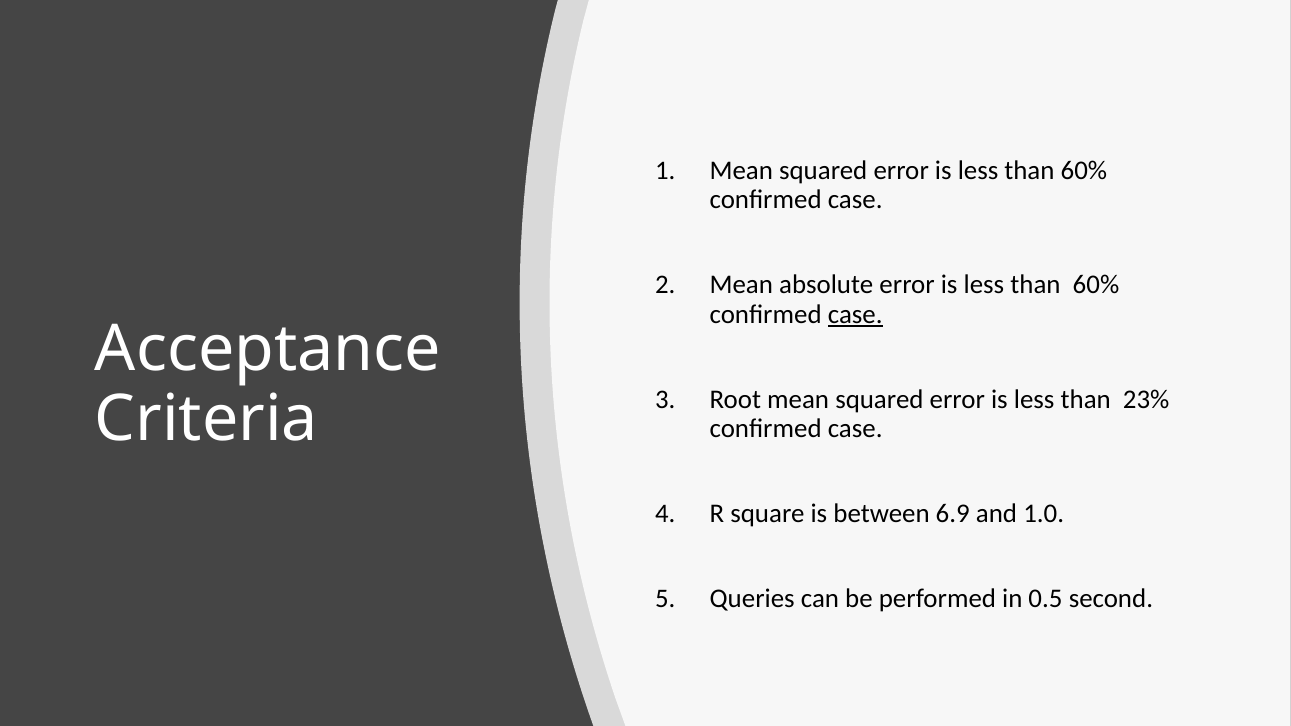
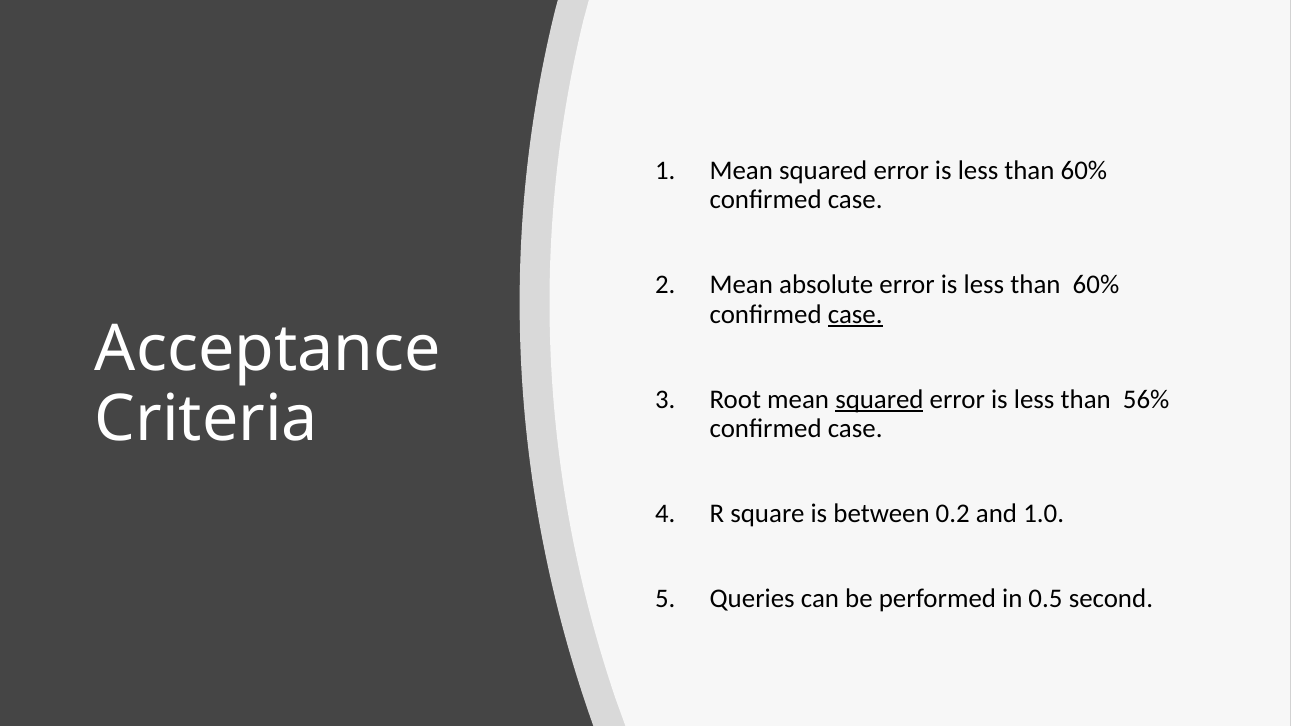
squared at (879, 399) underline: none -> present
23%: 23% -> 56%
6.9: 6.9 -> 0.2
